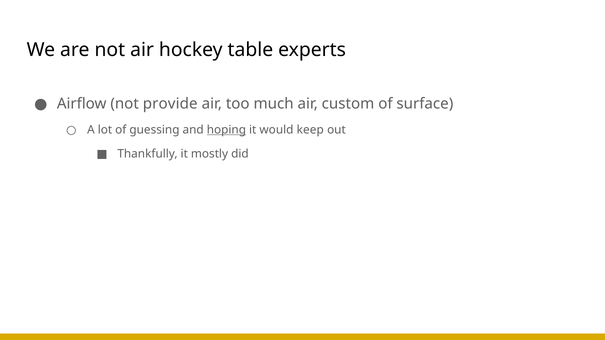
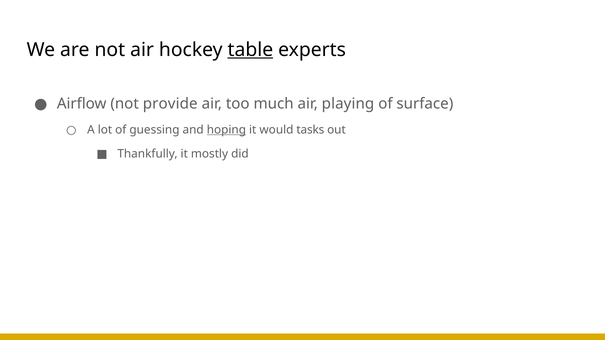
table underline: none -> present
custom: custom -> playing
keep: keep -> tasks
